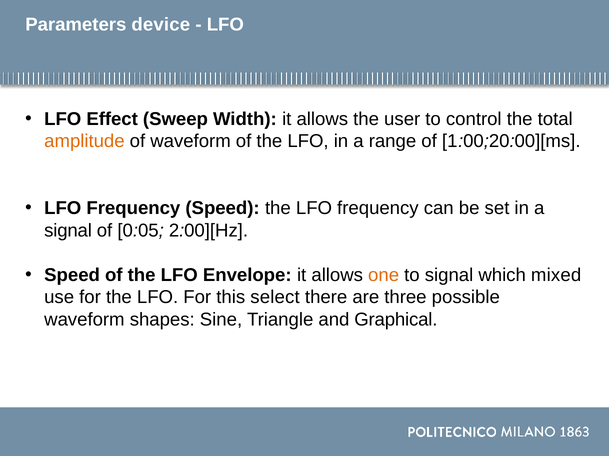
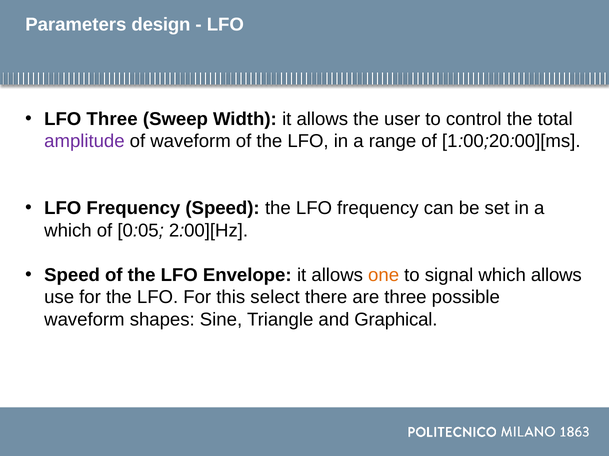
device: device -> design
LFO Effect: Effect -> Three
amplitude colour: orange -> purple
signal at (68, 231): signal -> which
which mixed: mixed -> allows
